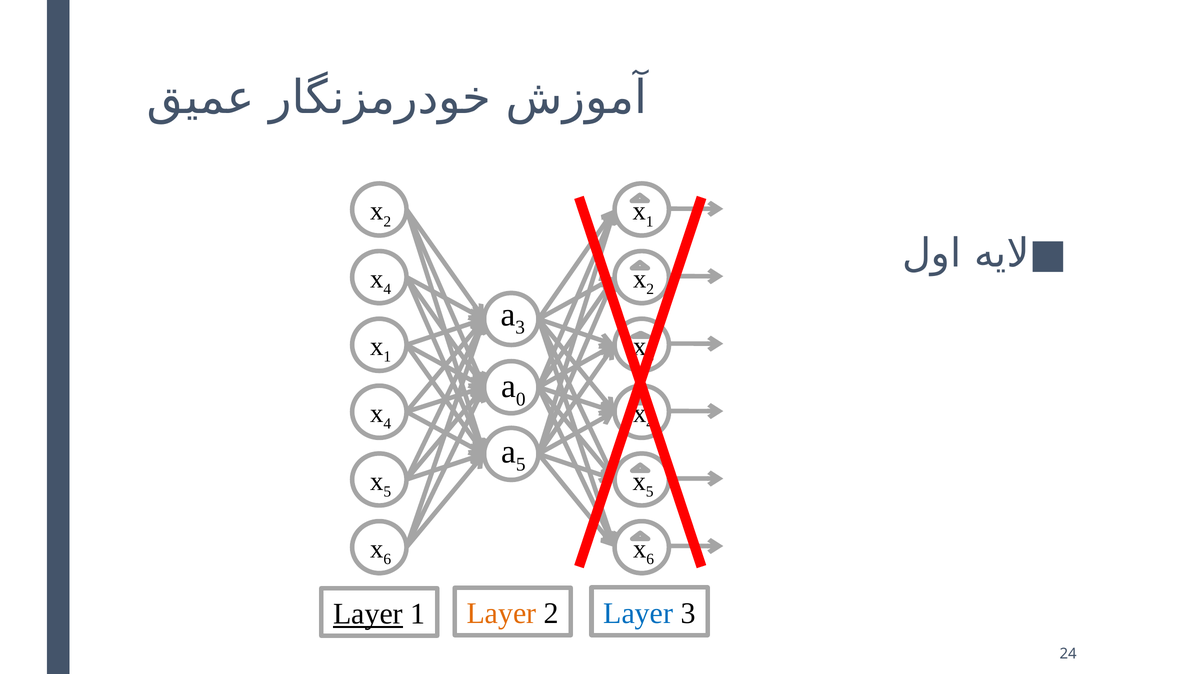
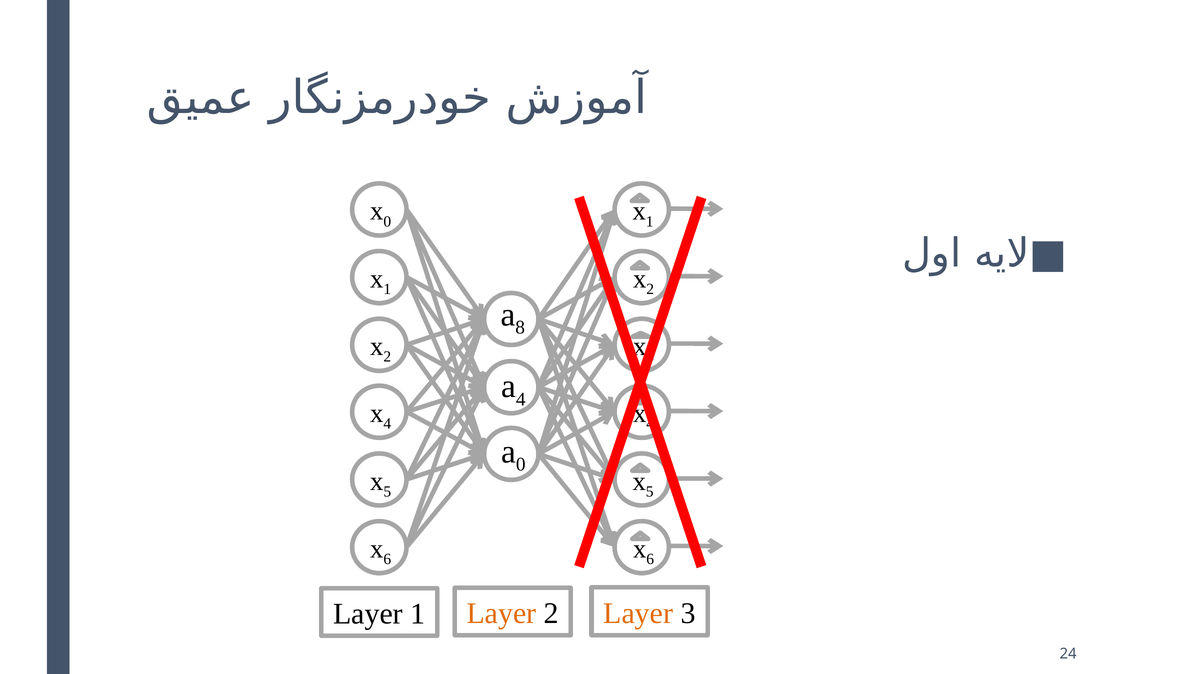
2 at (387, 222): 2 -> 0
4 at (387, 289): 4 -> 1
3 at (520, 328): 3 -> 8
1 at (387, 357): 1 -> 2
0 at (521, 399): 0 -> 4
5 at (521, 465): 5 -> 0
Layer at (638, 614) colour: blue -> orange
Layer at (368, 614) underline: present -> none
